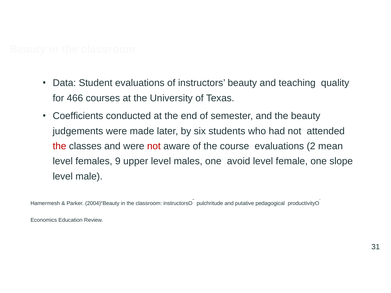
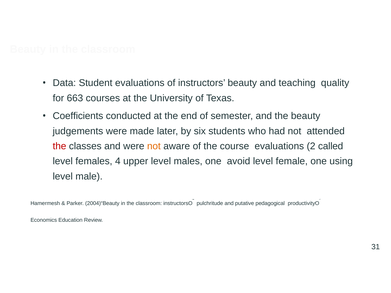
466: 466 -> 663
not at (154, 146) colour: red -> orange
mean: mean -> called
9: 9 -> 4
slope: slope -> using
